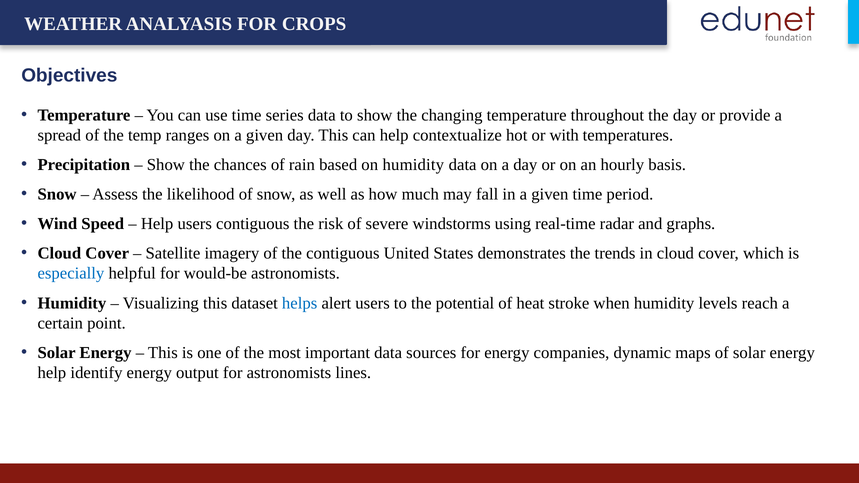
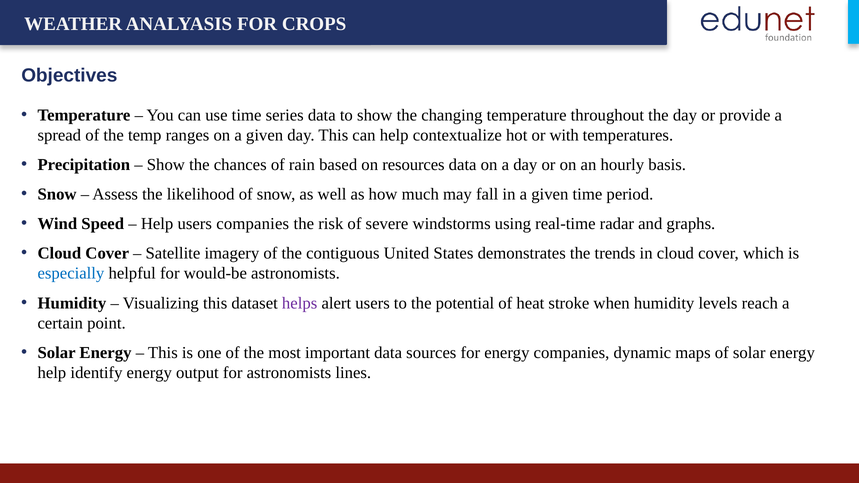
on humidity: humidity -> resources
users contiguous: contiguous -> companies
helps colour: blue -> purple
